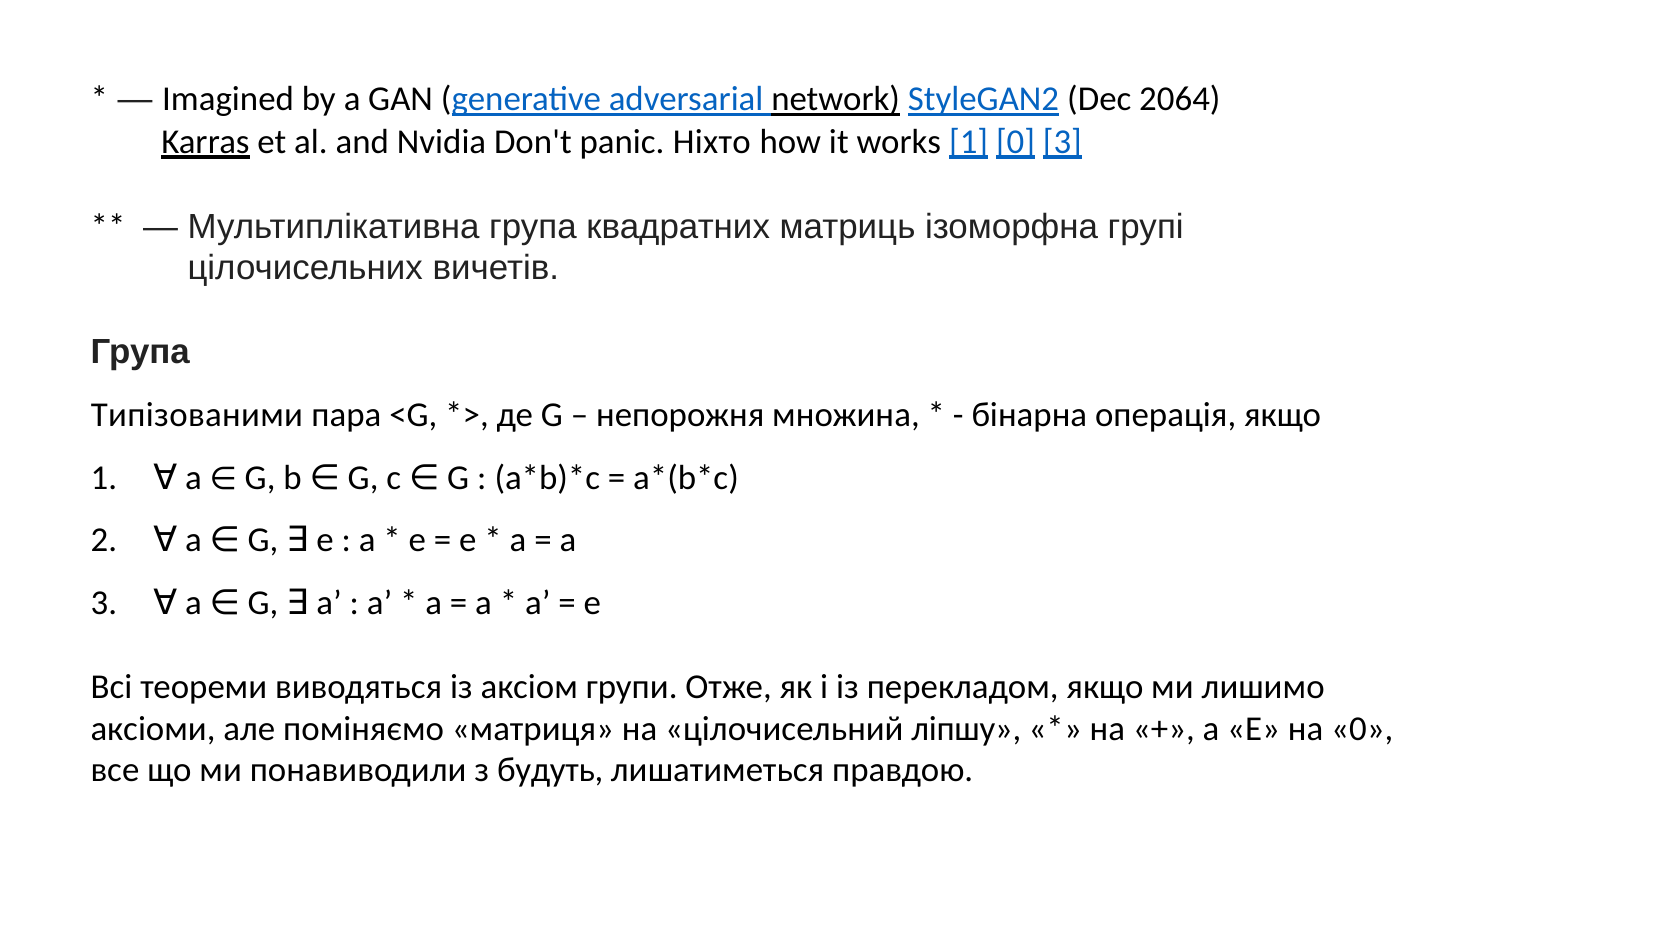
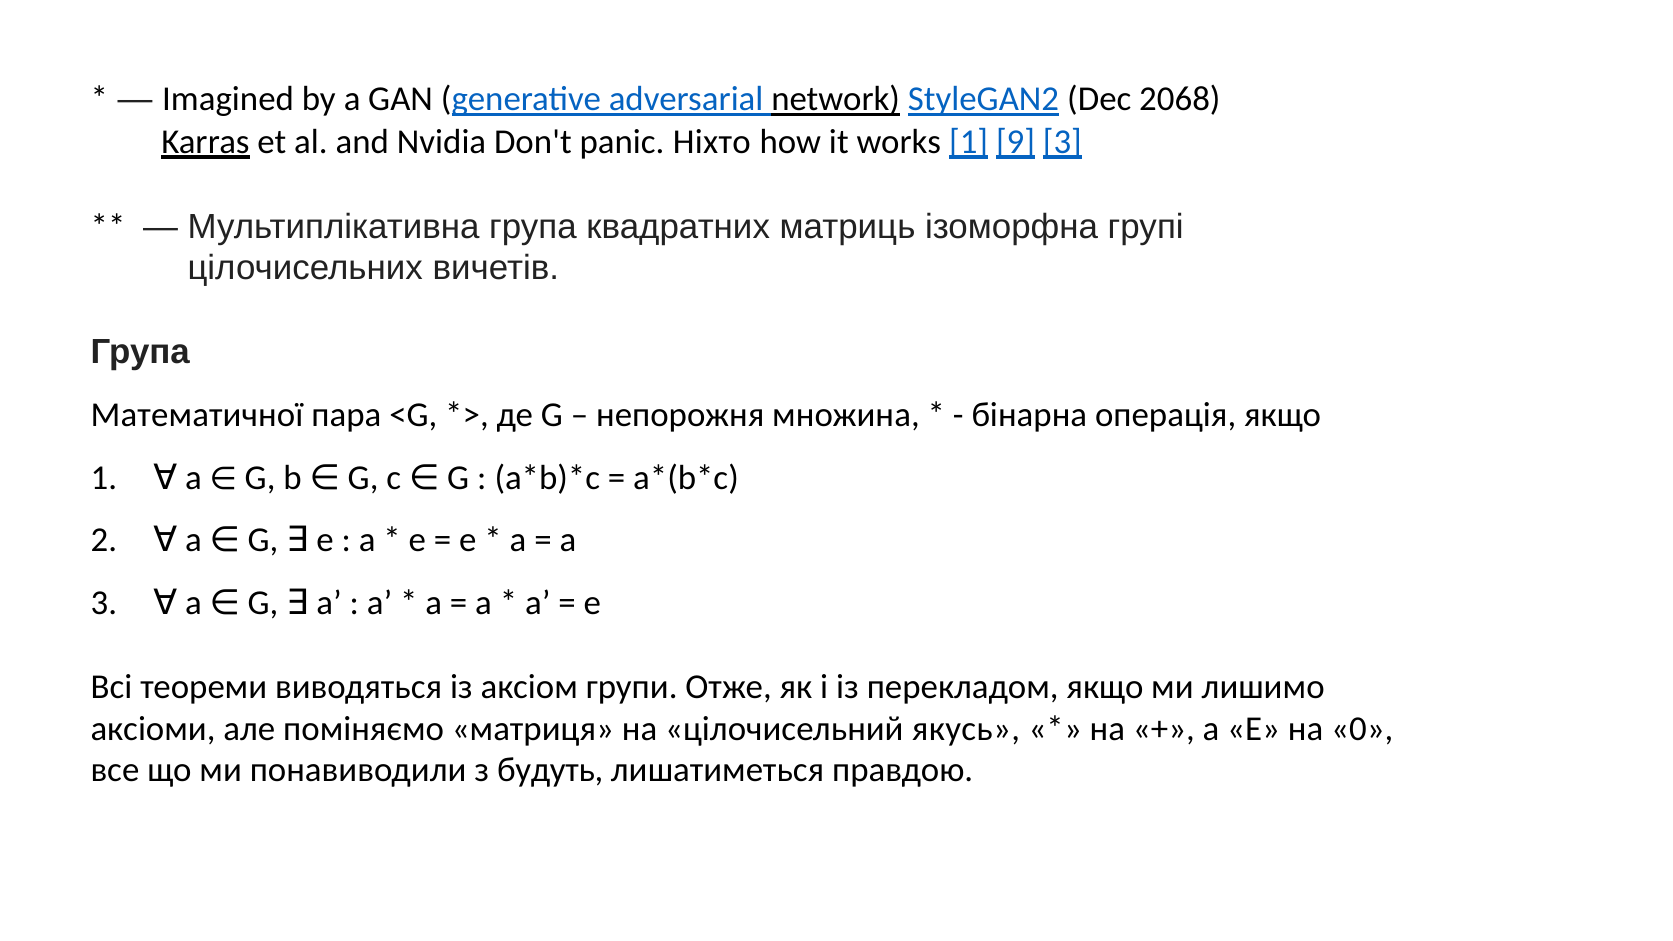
2064: 2064 -> 2068
1 0: 0 -> 9
Типізованими: Типізованими -> Математичної
ліпшу: ліпшу -> якусь
